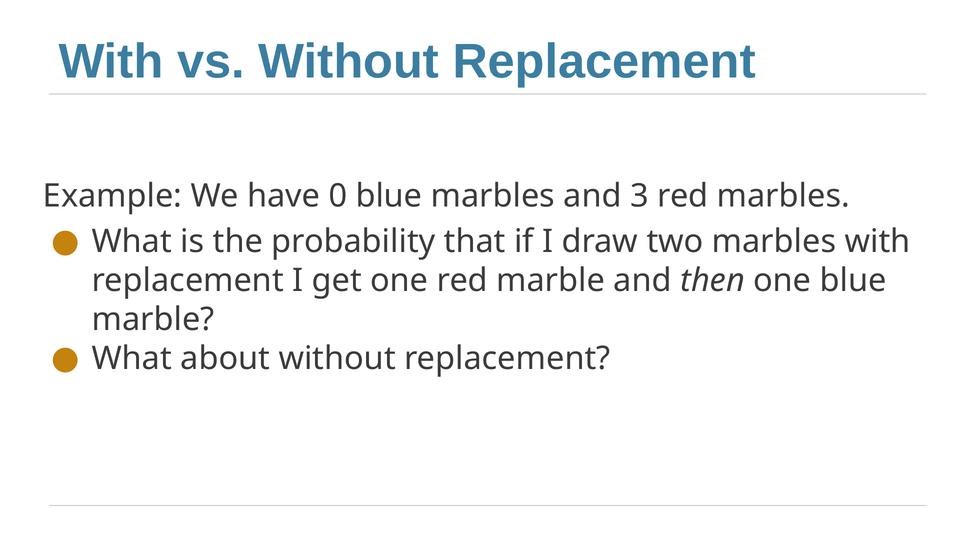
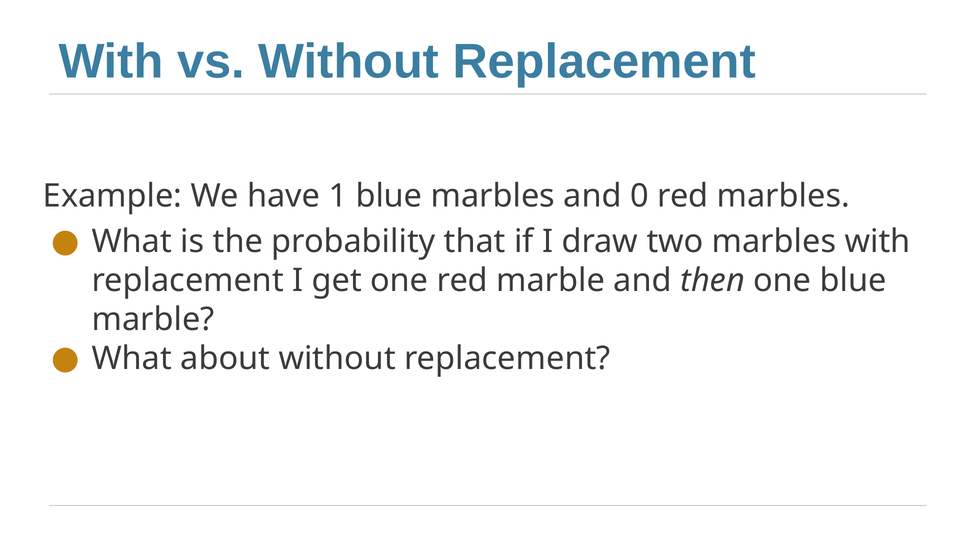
0: 0 -> 1
3: 3 -> 0
